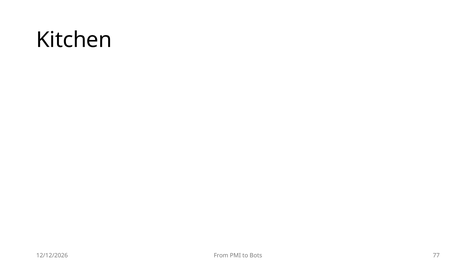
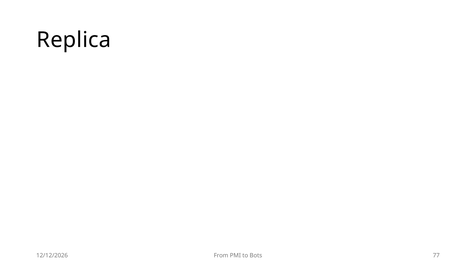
Kitchen: Kitchen -> Replica
